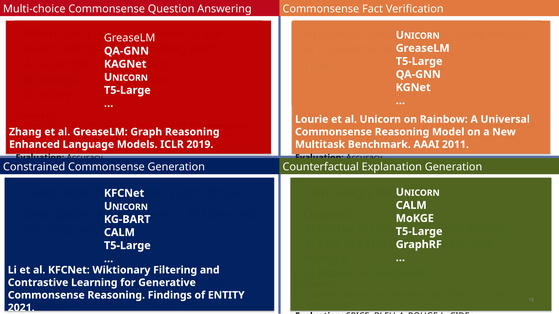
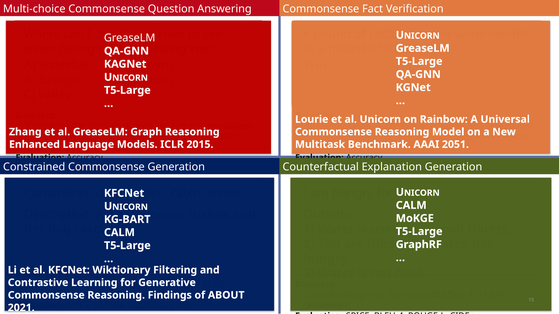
ICLR 2019: 2019 -> 2015
2011: 2011 -> 2051
ENTITY: ENTITY -> ABOUT
